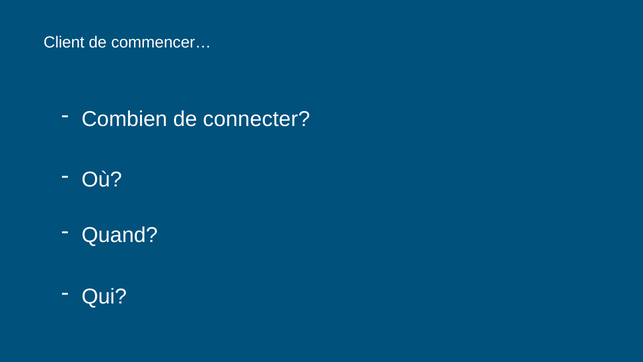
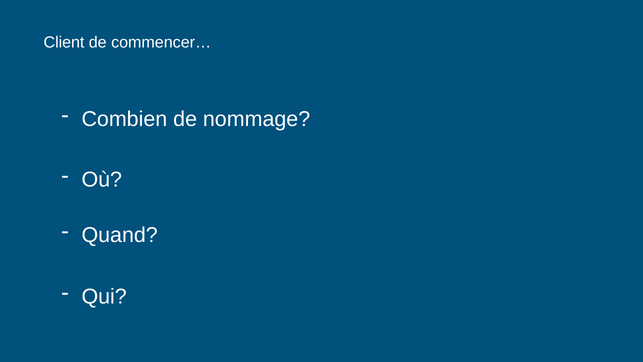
connecter: connecter -> nommage
